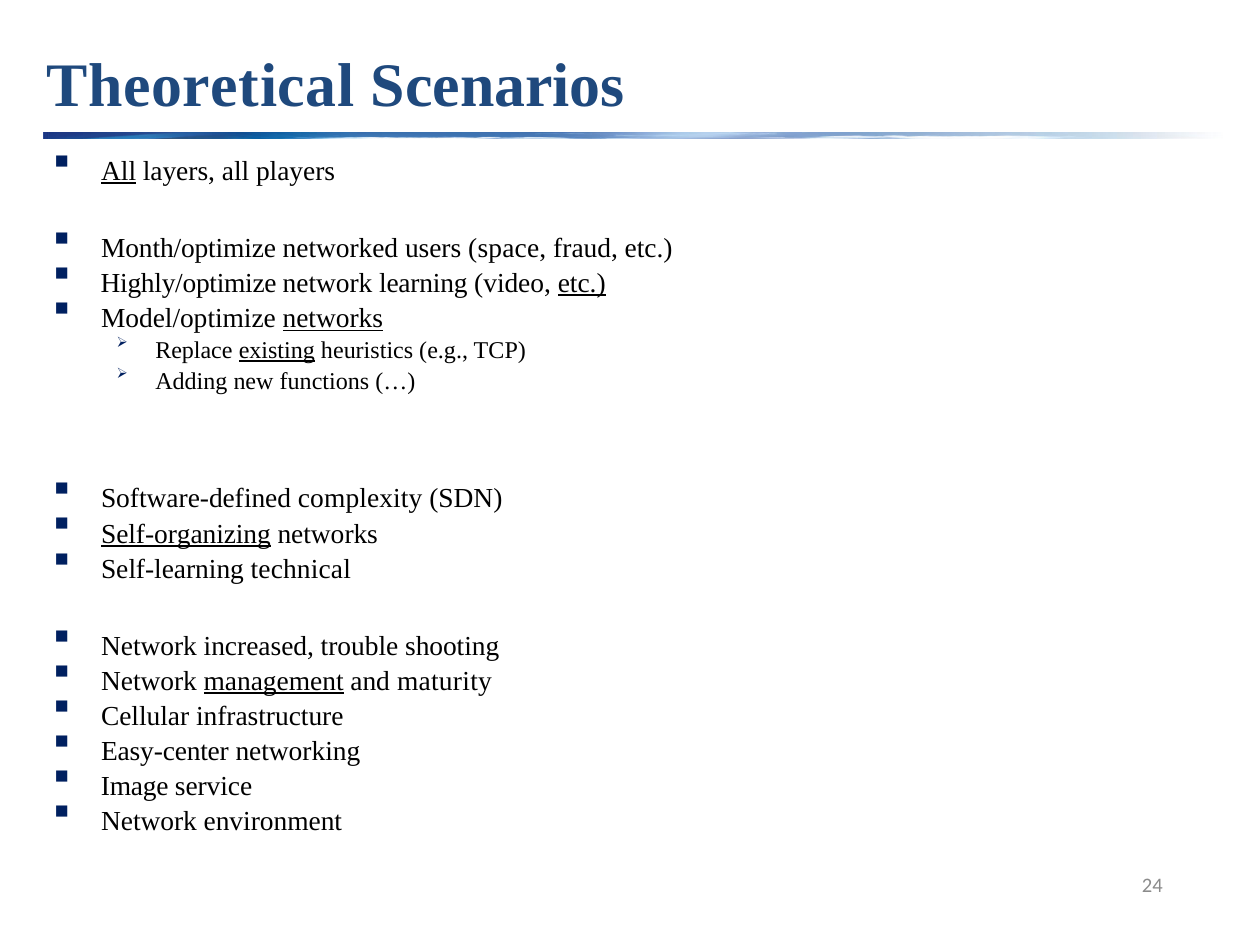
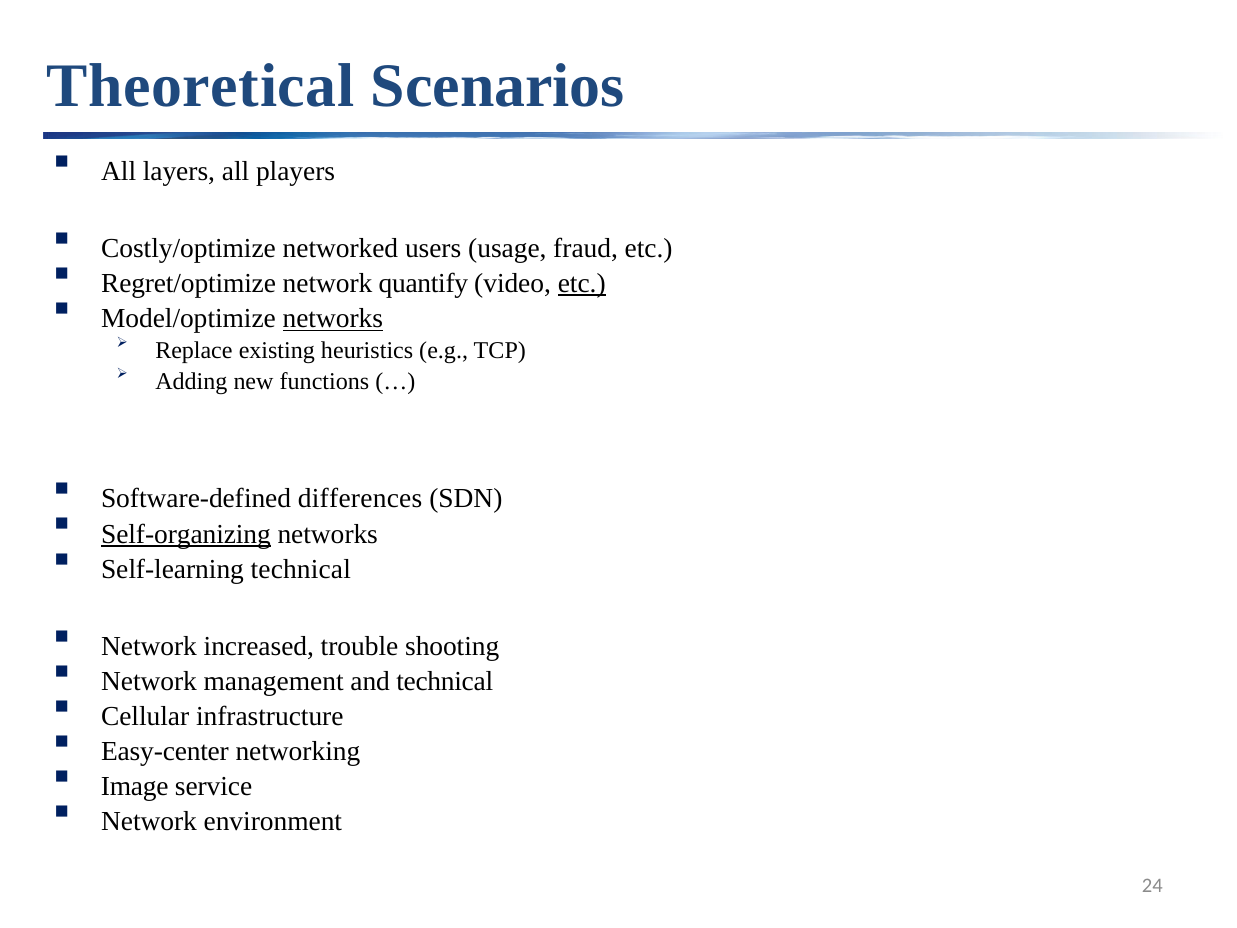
All at (119, 171) underline: present -> none
Month/optimize: Month/optimize -> Costly/optimize
space: space -> usage
Highly/optimize: Highly/optimize -> Regret/optimize
learning: learning -> quantify
existing underline: present -> none
complexity: complexity -> differences
management underline: present -> none
and maturity: maturity -> technical
